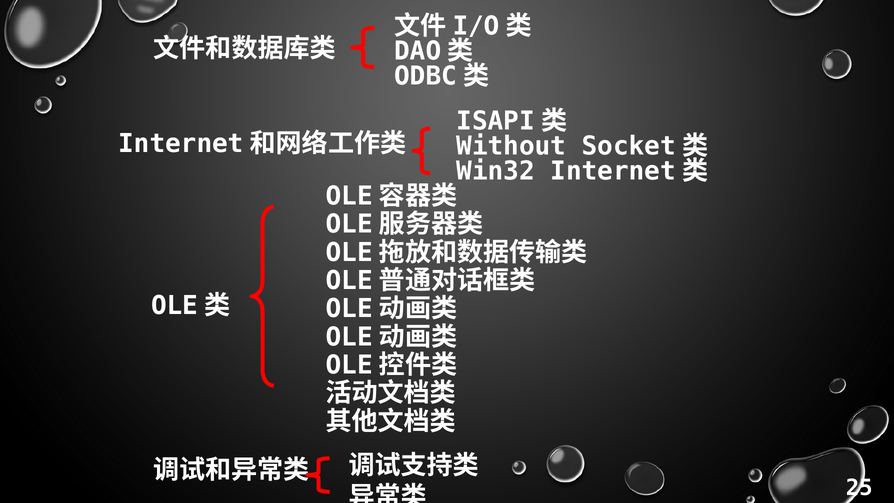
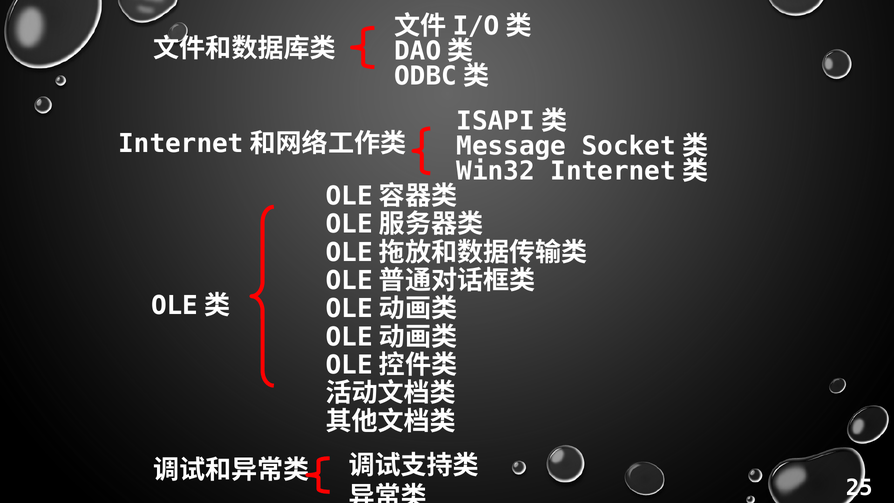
Without: Without -> Message
